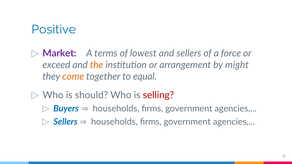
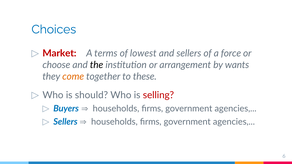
Positive: Positive -> Choices
Market colour: purple -> red
exceed: exceed -> choose
the colour: orange -> black
might: might -> wants
equal: equal -> these
